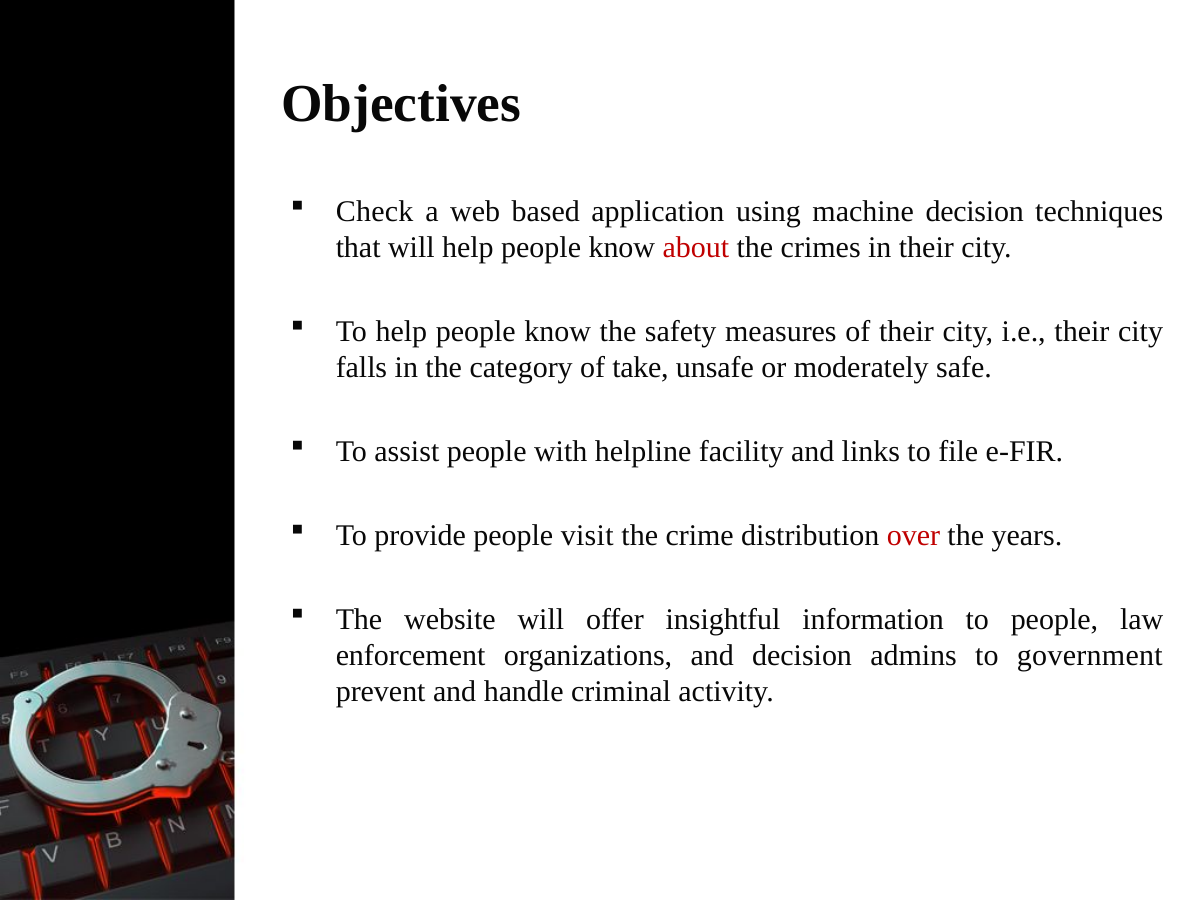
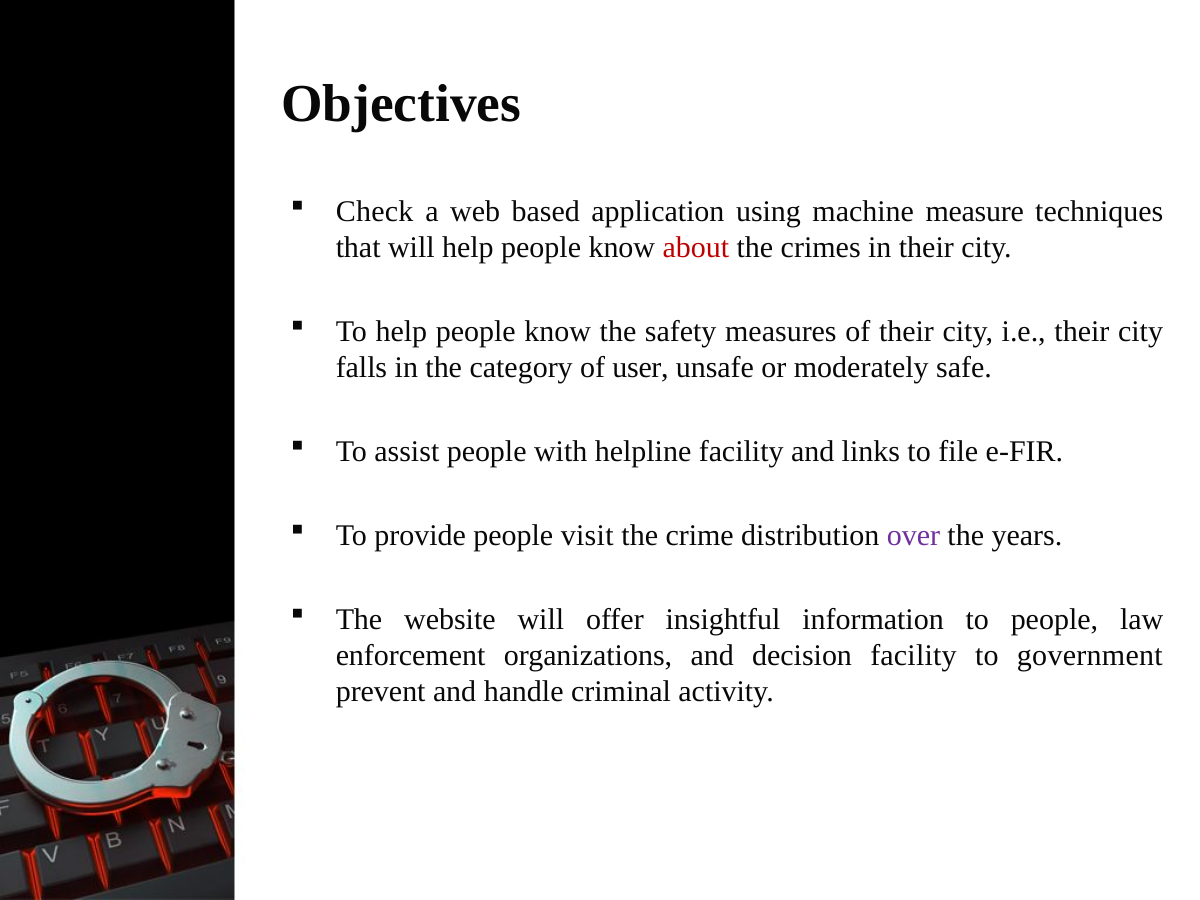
machine decision: decision -> measure
take: take -> user
over colour: red -> purple
decision admins: admins -> facility
